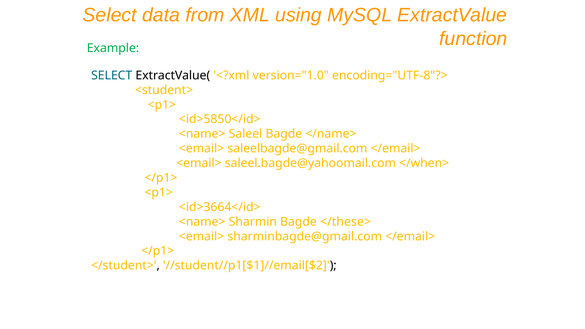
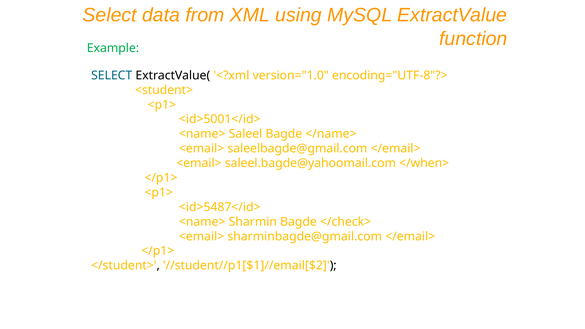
<id>5850</id>: <id>5850</id> -> <id>5001</id>
<id>3664</id>: <id>3664</id> -> <id>5487</id>
</these>: </these> -> </check>
